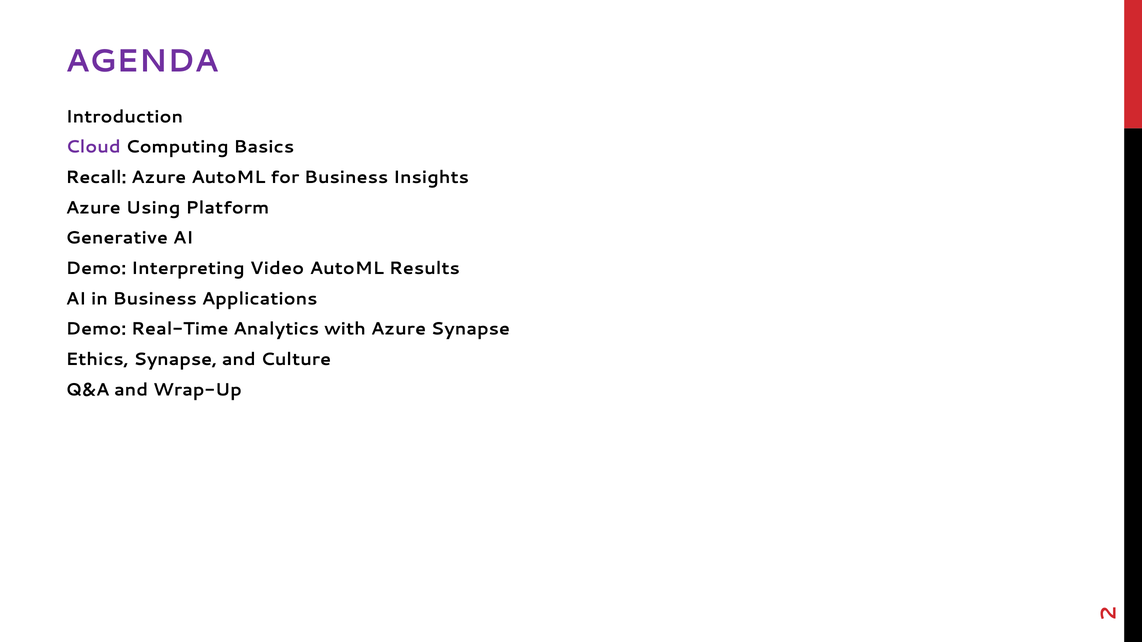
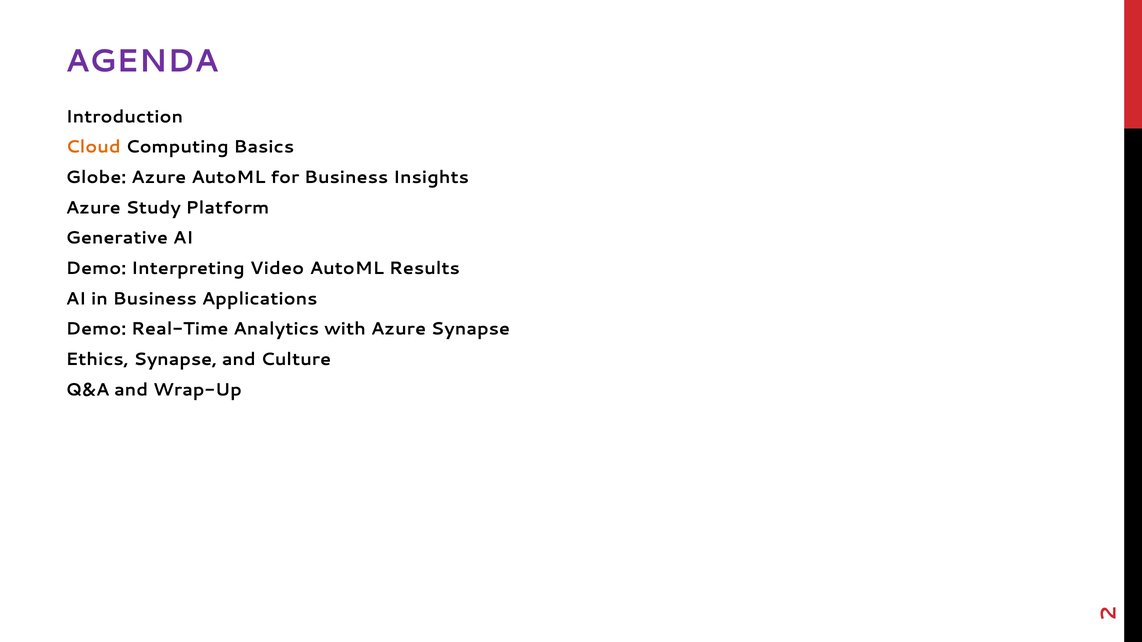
Cloud colour: purple -> orange
Recall: Recall -> Globe
Using: Using -> Study
